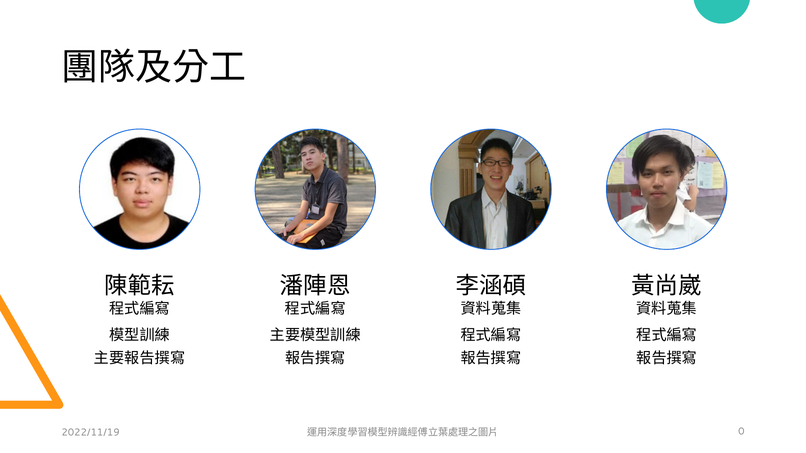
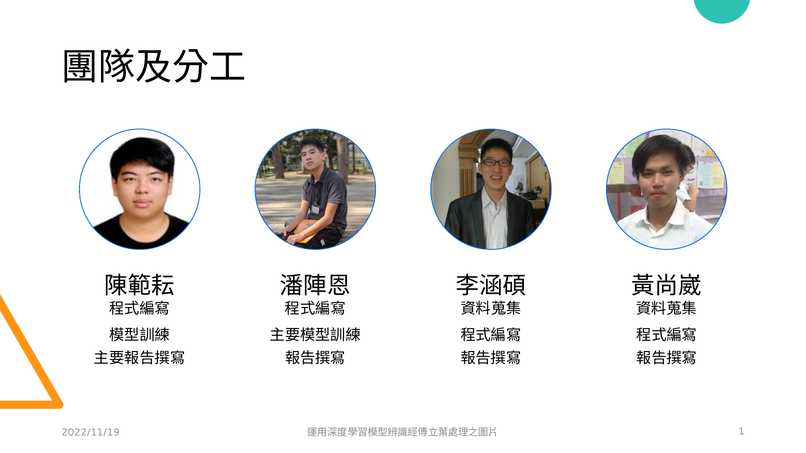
0: 0 -> 1
